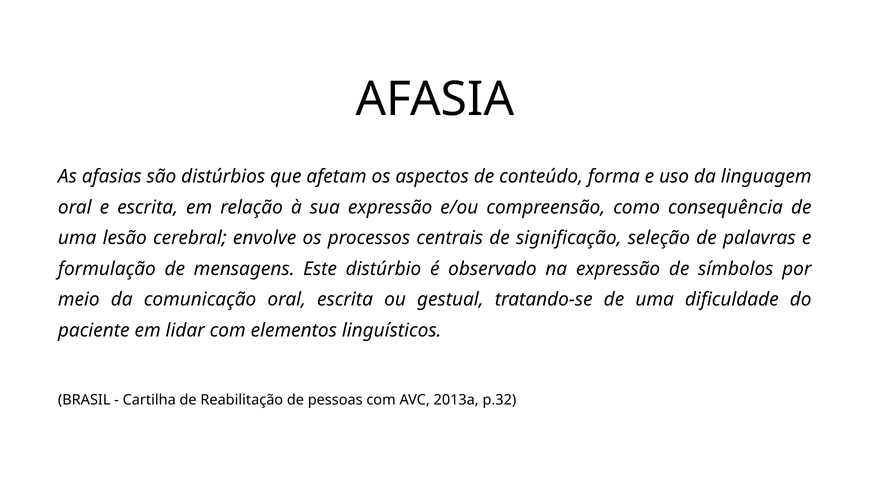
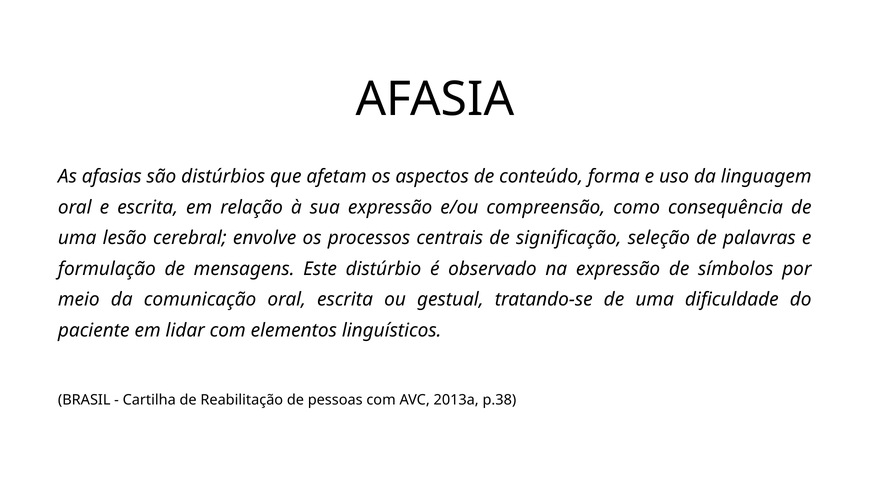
p.32: p.32 -> p.38
